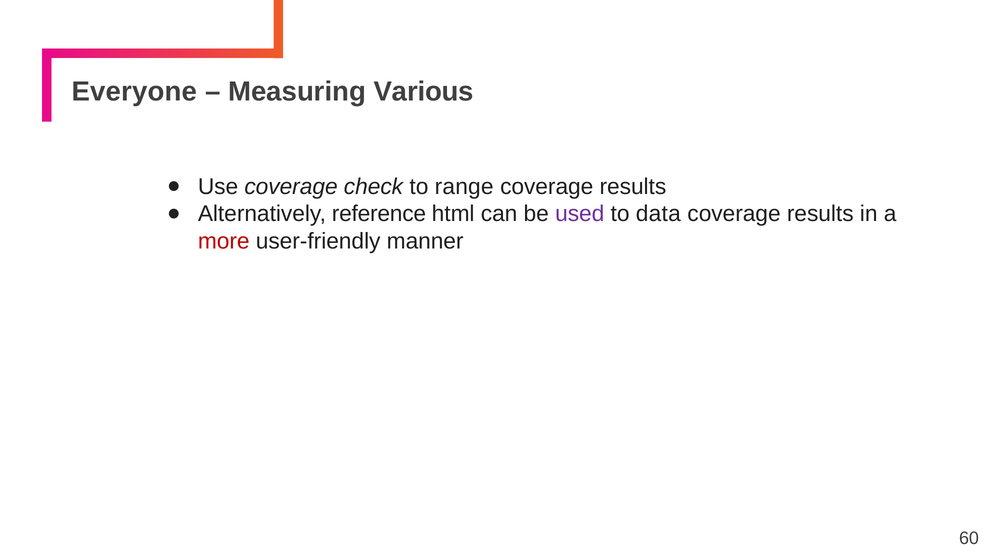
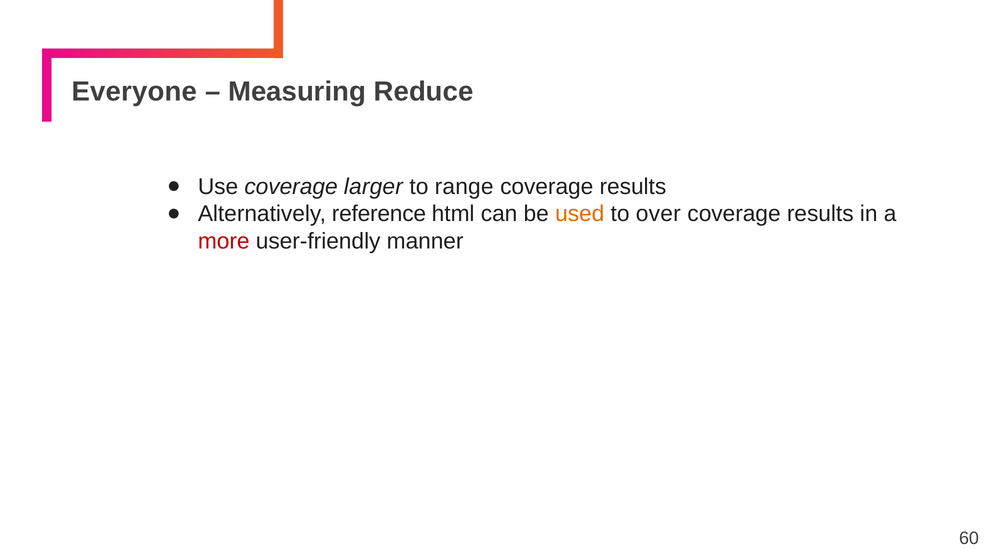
Various: Various -> Reduce
check: check -> larger
used colour: purple -> orange
data: data -> over
